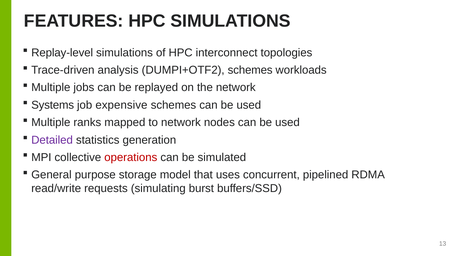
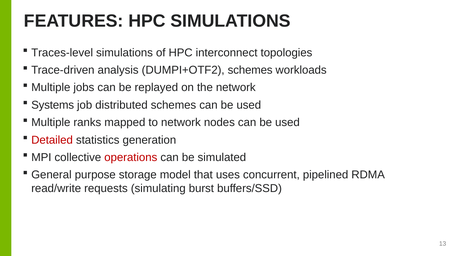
Replay-level: Replay-level -> Traces-level
expensive: expensive -> distributed
Detailed colour: purple -> red
